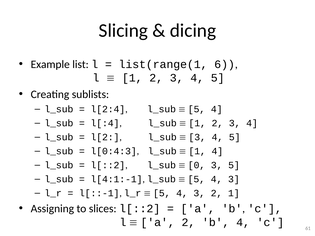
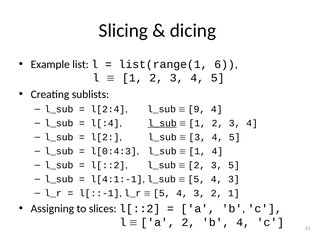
5 at (197, 109): 5 -> 9
l_sub at (162, 123) underline: none -> present
0 at (197, 165): 0 -> 2
